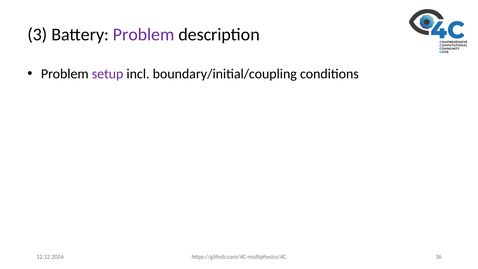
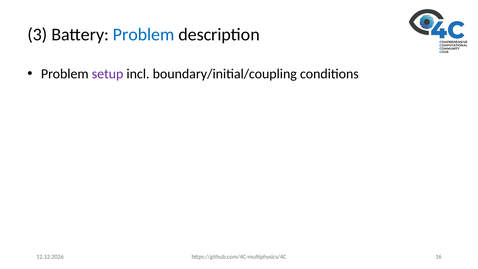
Problem at (144, 34) colour: purple -> blue
